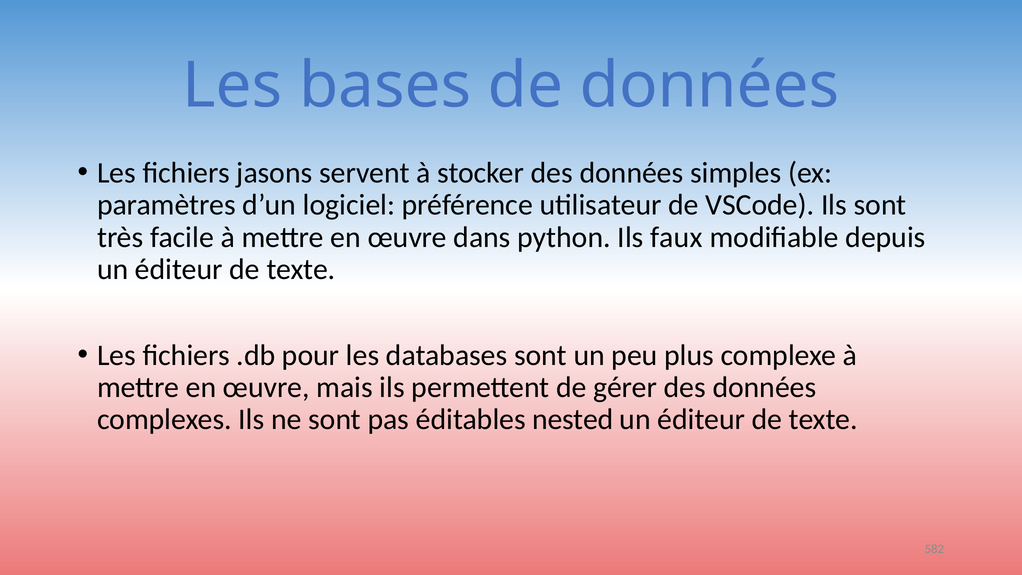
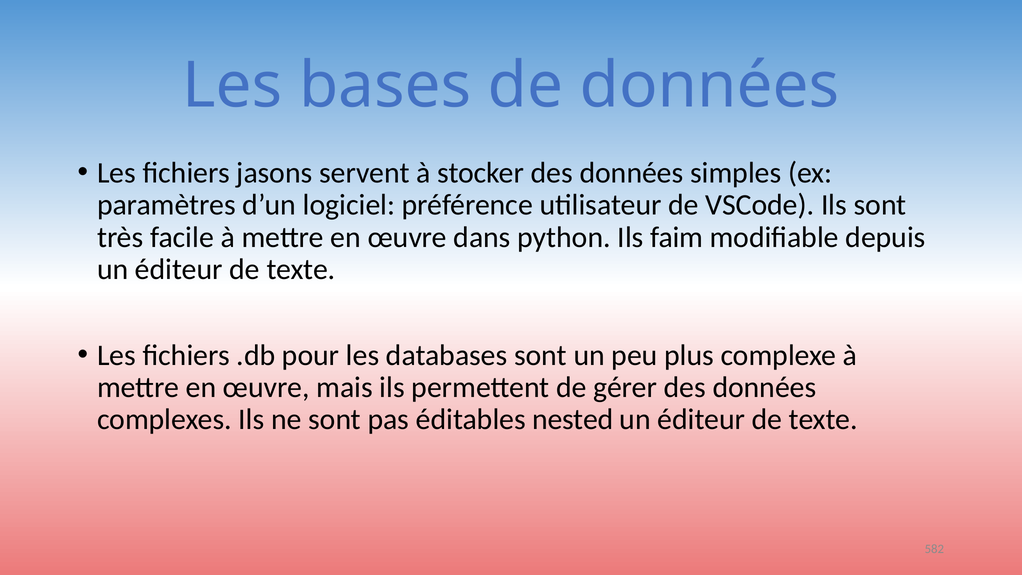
faux: faux -> faim
